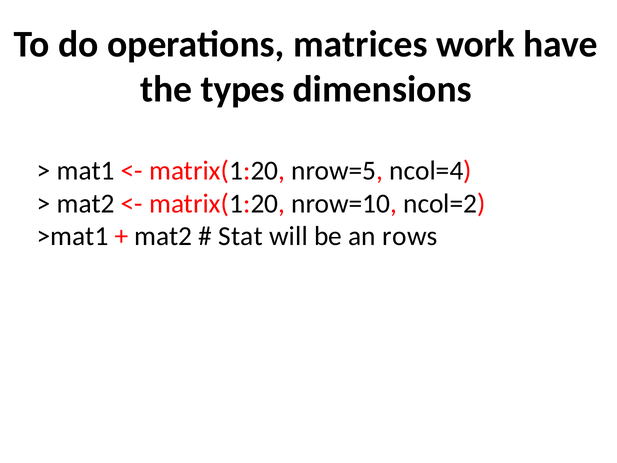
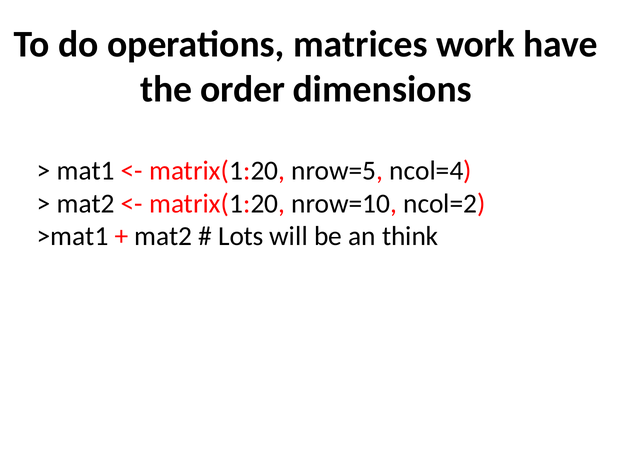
types: types -> order
Stat: Stat -> Lots
rows: rows -> think
